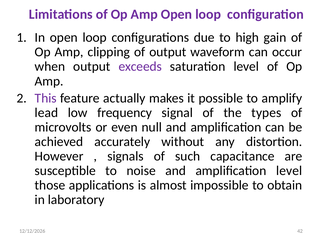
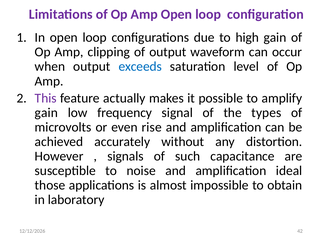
exceeds colour: purple -> blue
lead at (46, 112): lead -> gain
null: null -> rise
amplification level: level -> ideal
